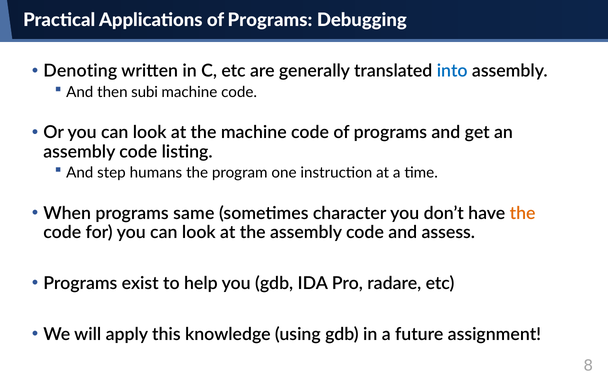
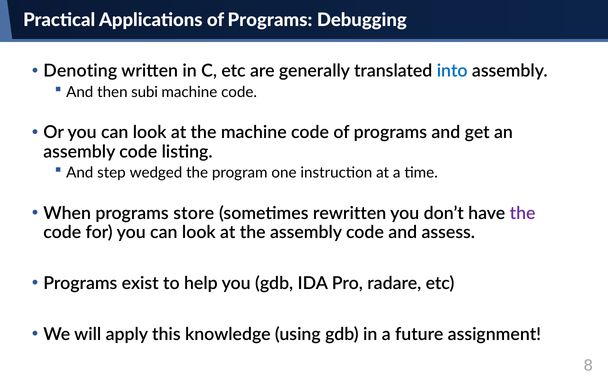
humans: humans -> wedged
same: same -> store
character: character -> rewritten
the at (523, 213) colour: orange -> purple
